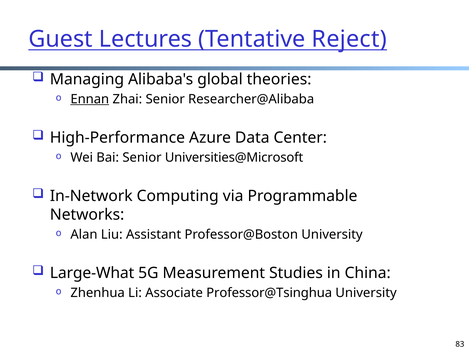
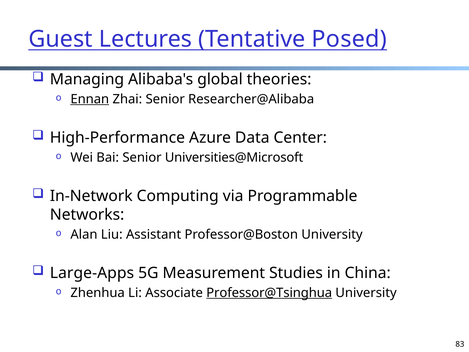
Reject: Reject -> Posed
Large-What: Large-What -> Large-Apps
Professor@Tsinghua underline: none -> present
